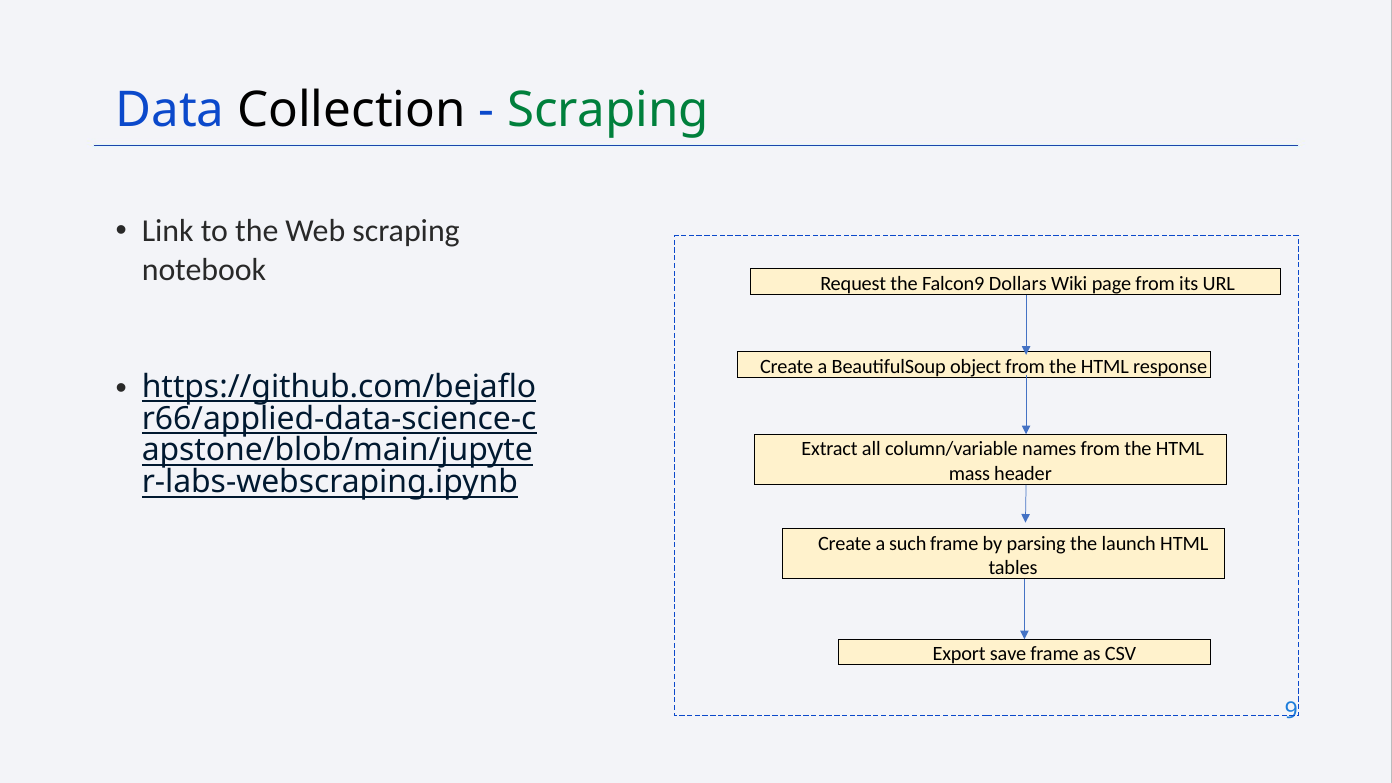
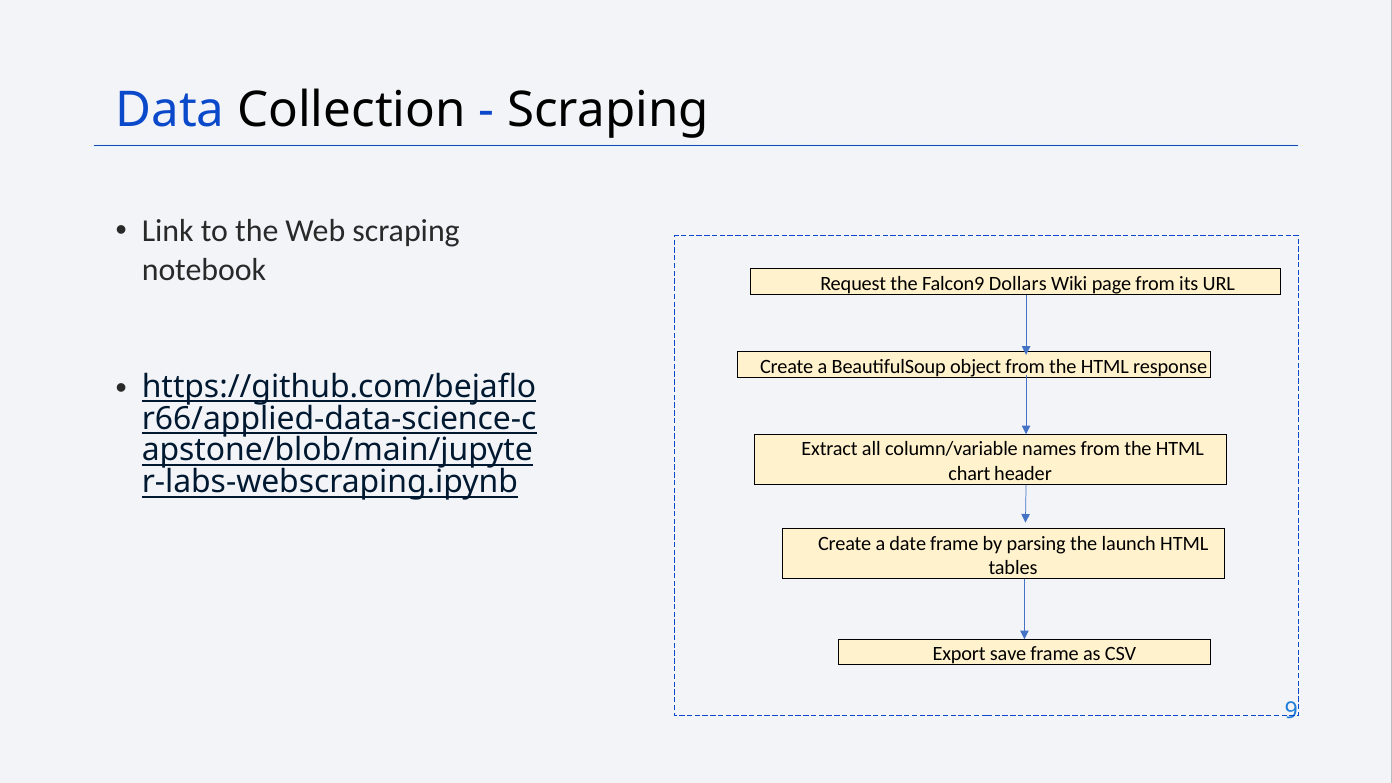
Scraping at (608, 110) colour: green -> black
mass: mass -> chart
such: such -> date
